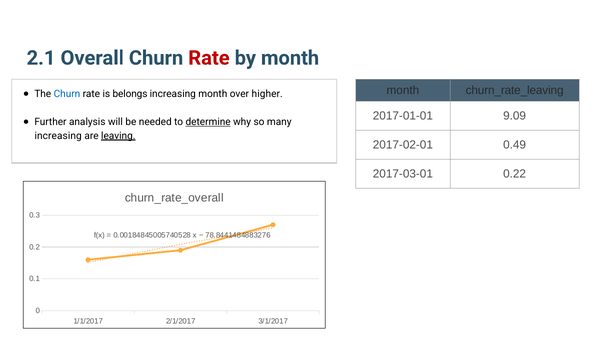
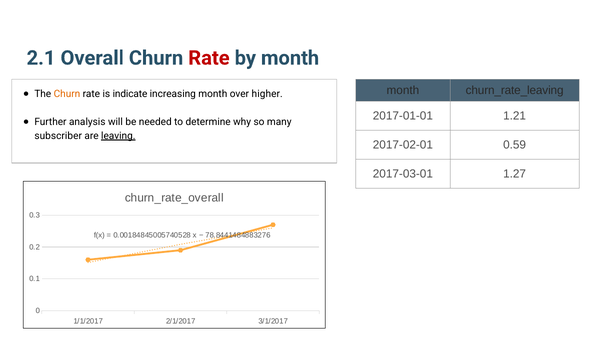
Churn at (67, 94) colour: blue -> orange
belongs: belongs -> indicate
9.09: 9.09 -> 1.21
determine underline: present -> none
increasing at (58, 136): increasing -> subscriber
0.49: 0.49 -> 0.59
0.22: 0.22 -> 1.27
